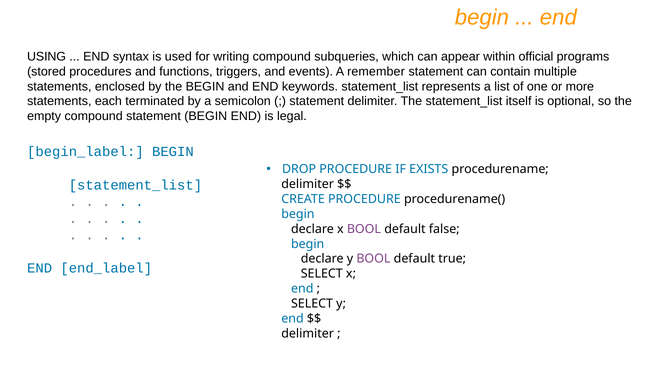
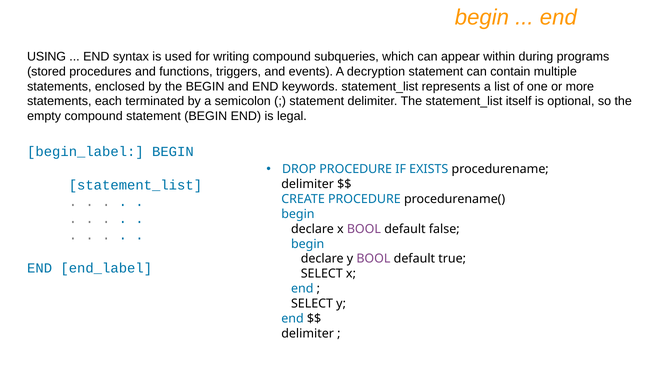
official: official -> during
remember: remember -> decryption
